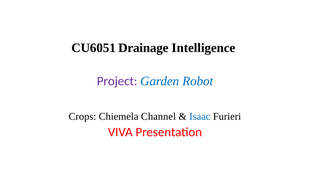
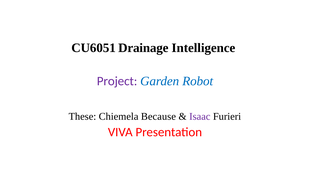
Crops: Crops -> These
Channel: Channel -> Because
Isaac colour: blue -> purple
